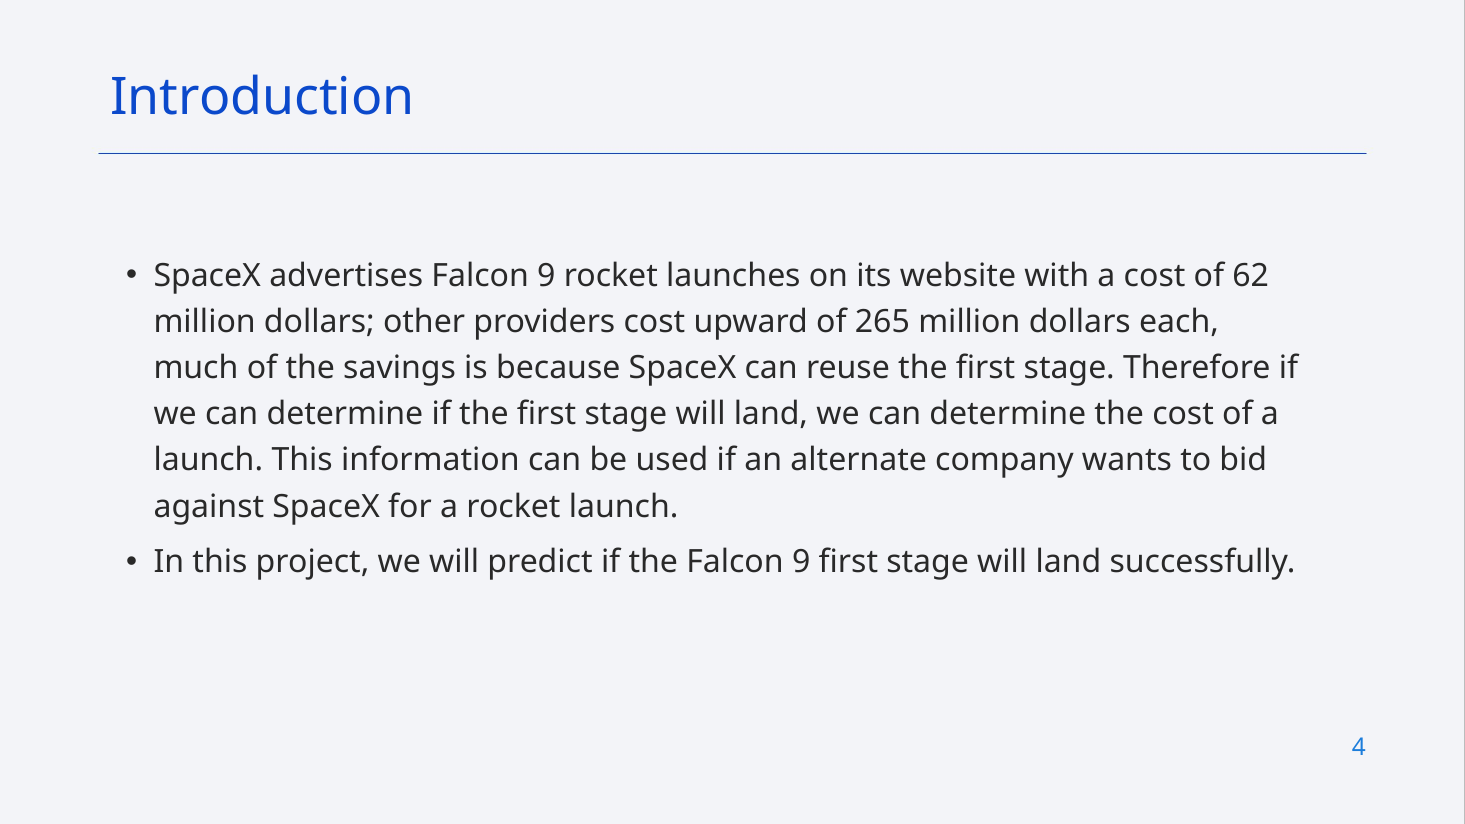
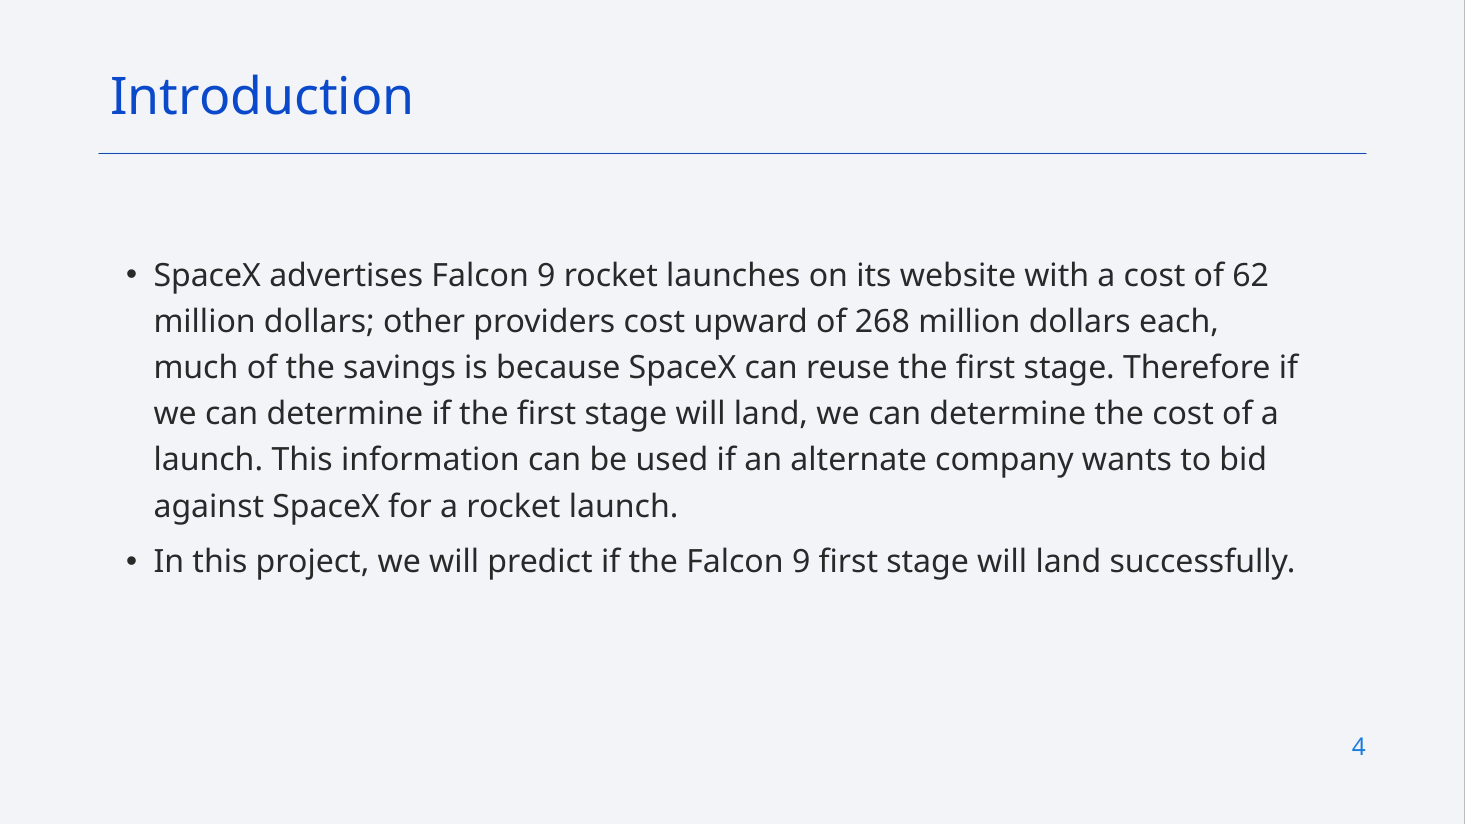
265: 265 -> 268
